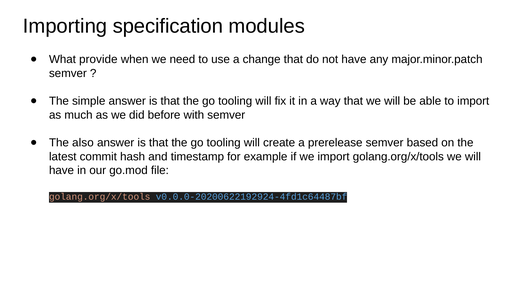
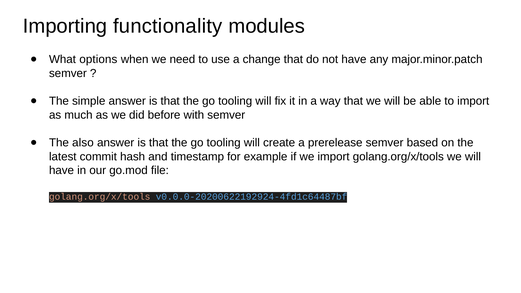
specification: specification -> functionality
provide: provide -> options
